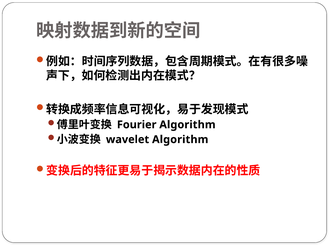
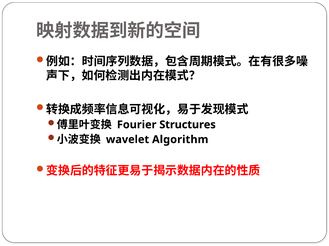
Fourier Algorithm: Algorithm -> Structures
